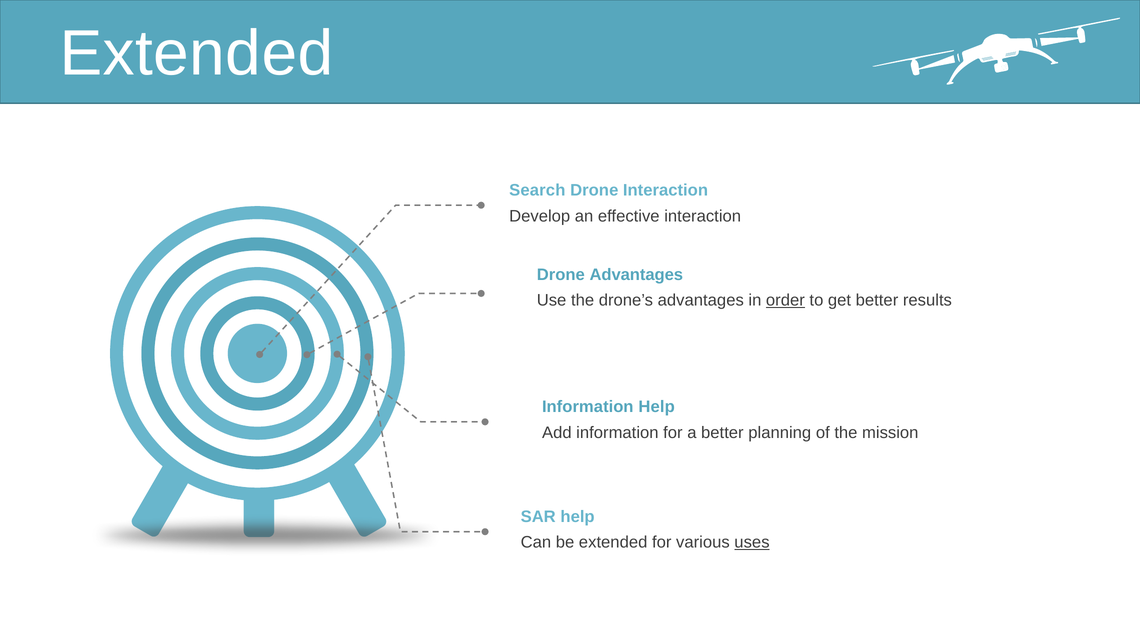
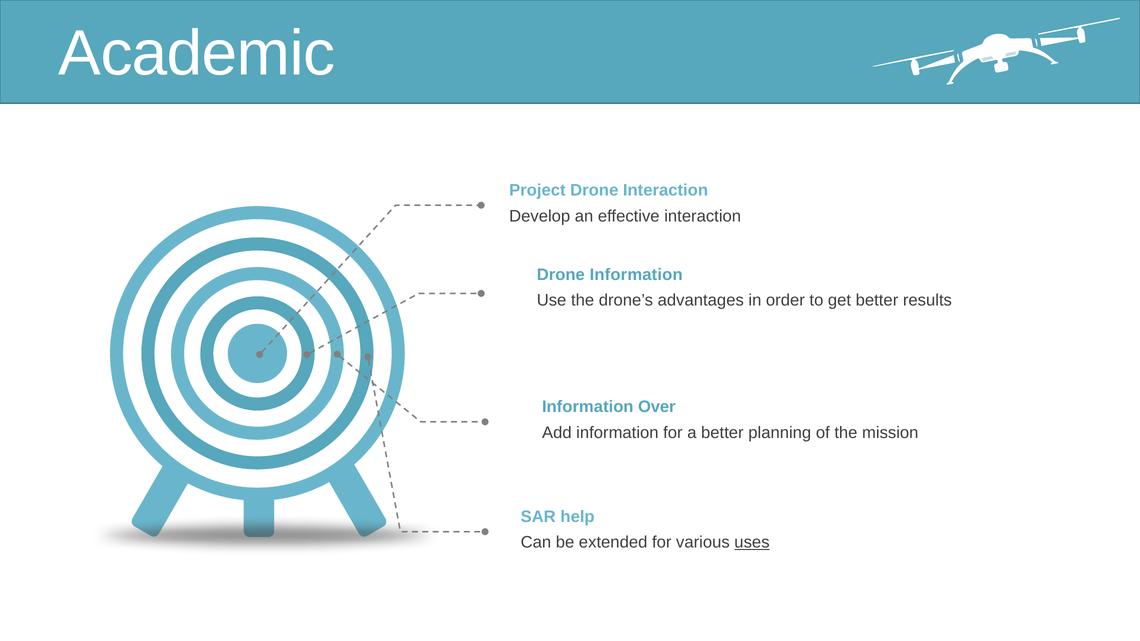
Extended at (196, 54): Extended -> Academic
Search: Search -> Project
Drone Advantages: Advantages -> Information
order underline: present -> none
Information Help: Help -> Over
